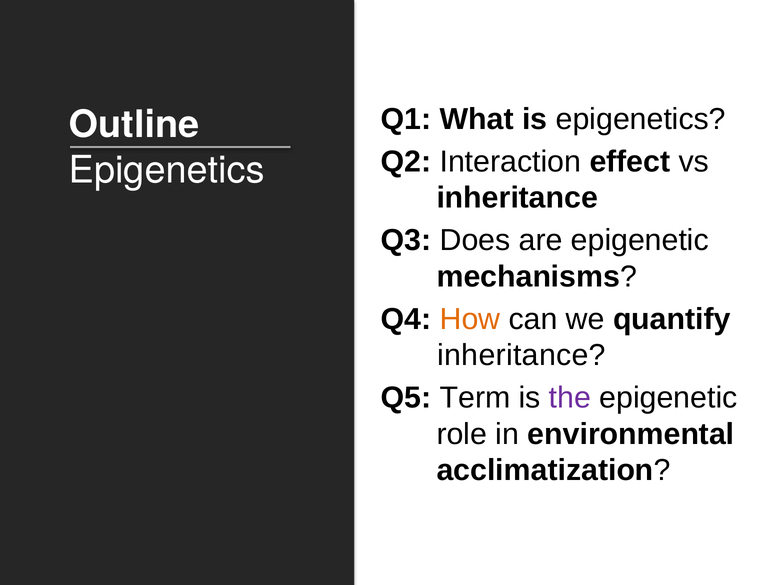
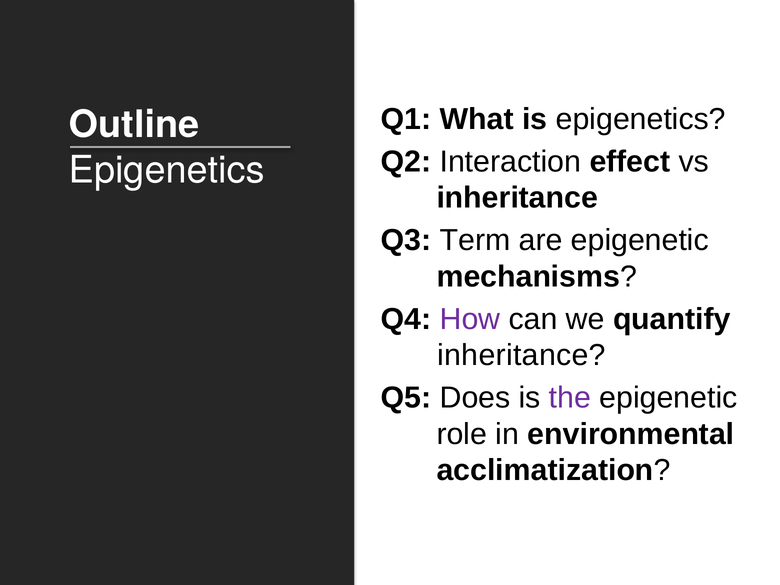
Does: Does -> Term
How colour: orange -> purple
Term: Term -> Does
